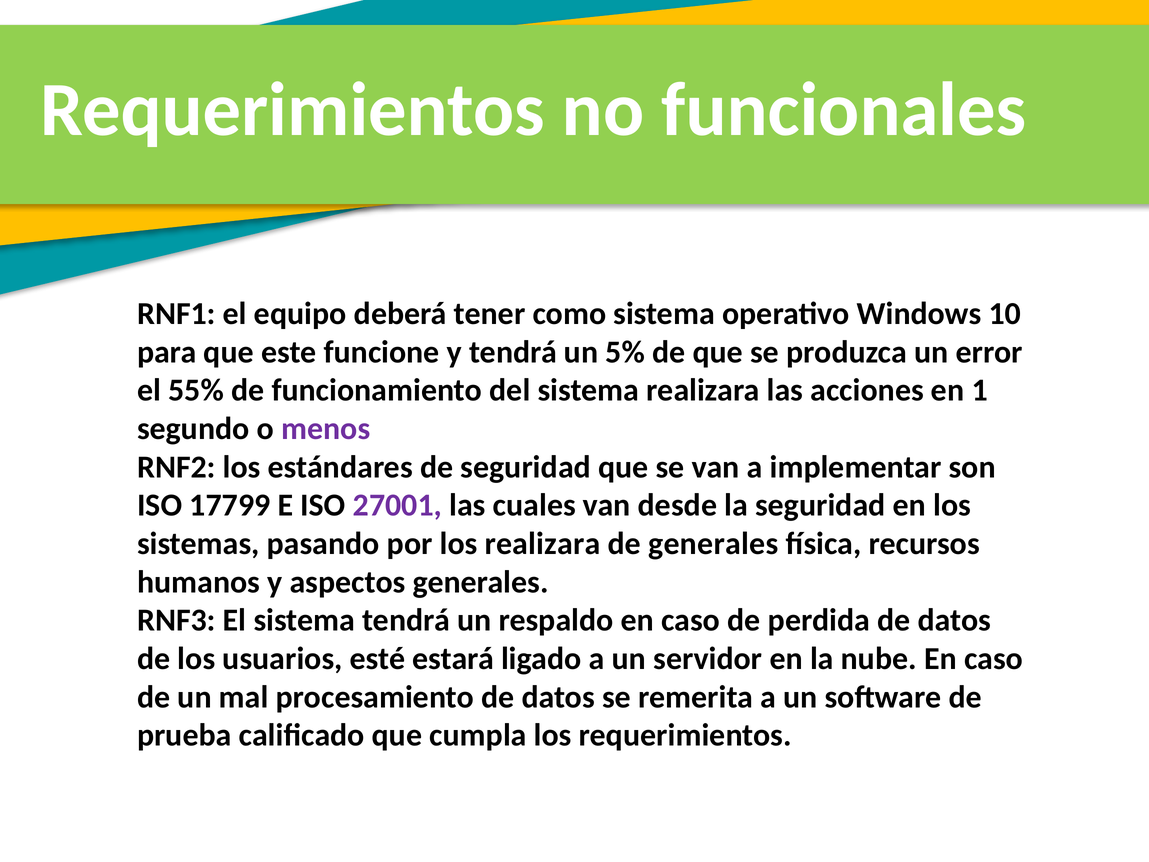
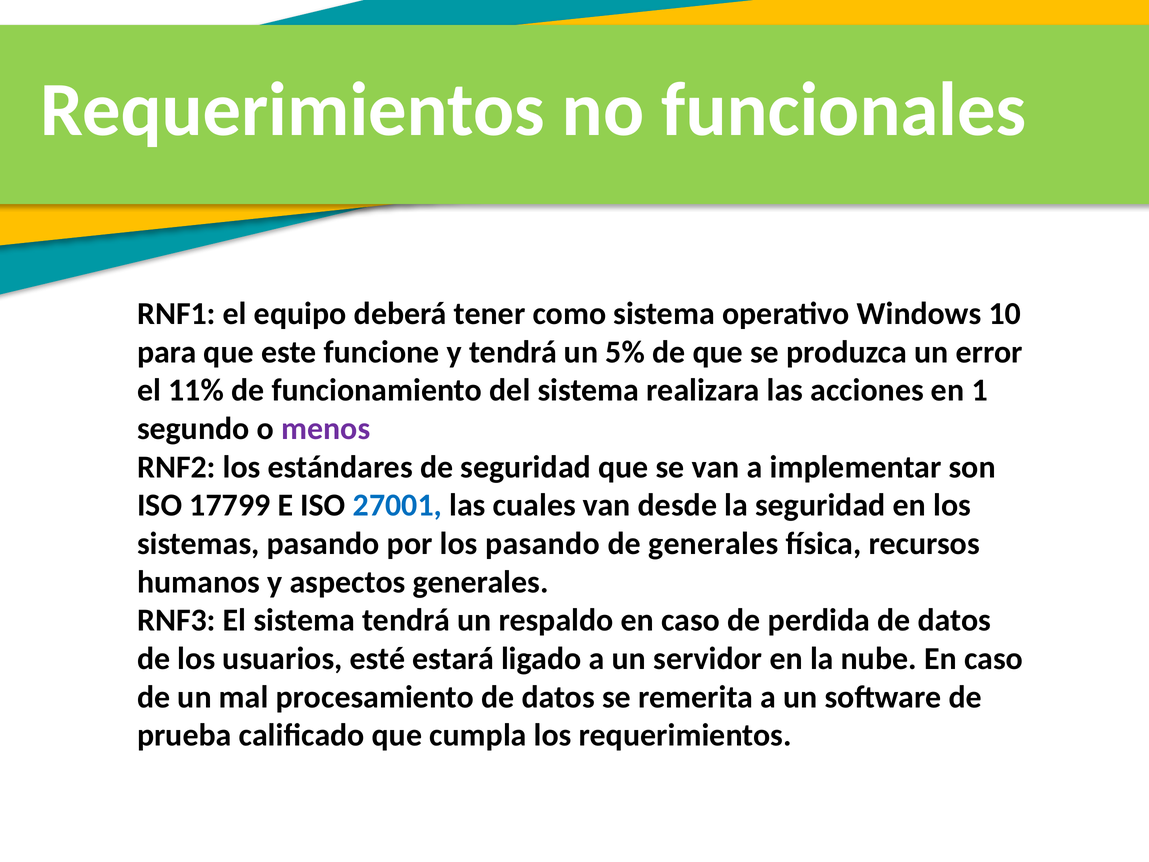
55%: 55% -> 11%
27001 colour: purple -> blue
los realizara: realizara -> pasando
